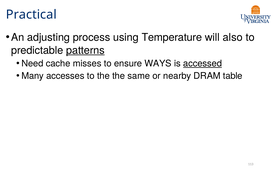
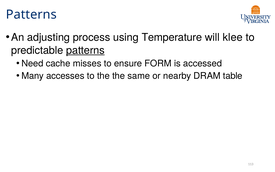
Practical at (31, 14): Practical -> Patterns
also: also -> klee
WAYS: WAYS -> FORM
accessed underline: present -> none
